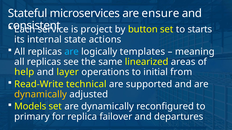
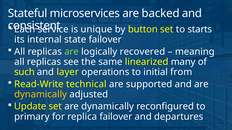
ensure: ensure -> backed
project: project -> unique
state actions: actions -> failover
are at (72, 52) colour: light blue -> light green
templates: templates -> recovered
areas: areas -> many
help: help -> such
Models: Models -> Update
